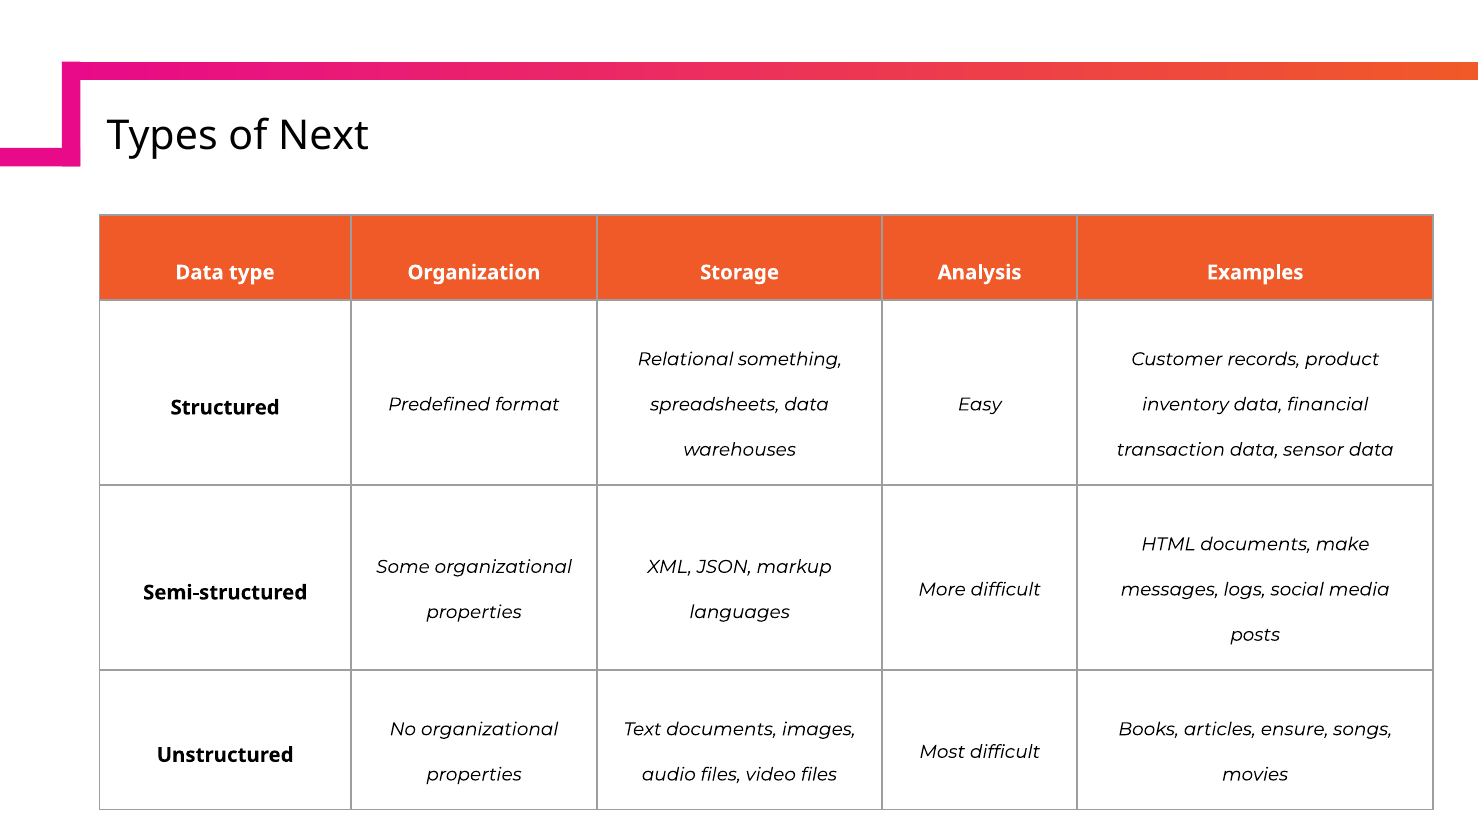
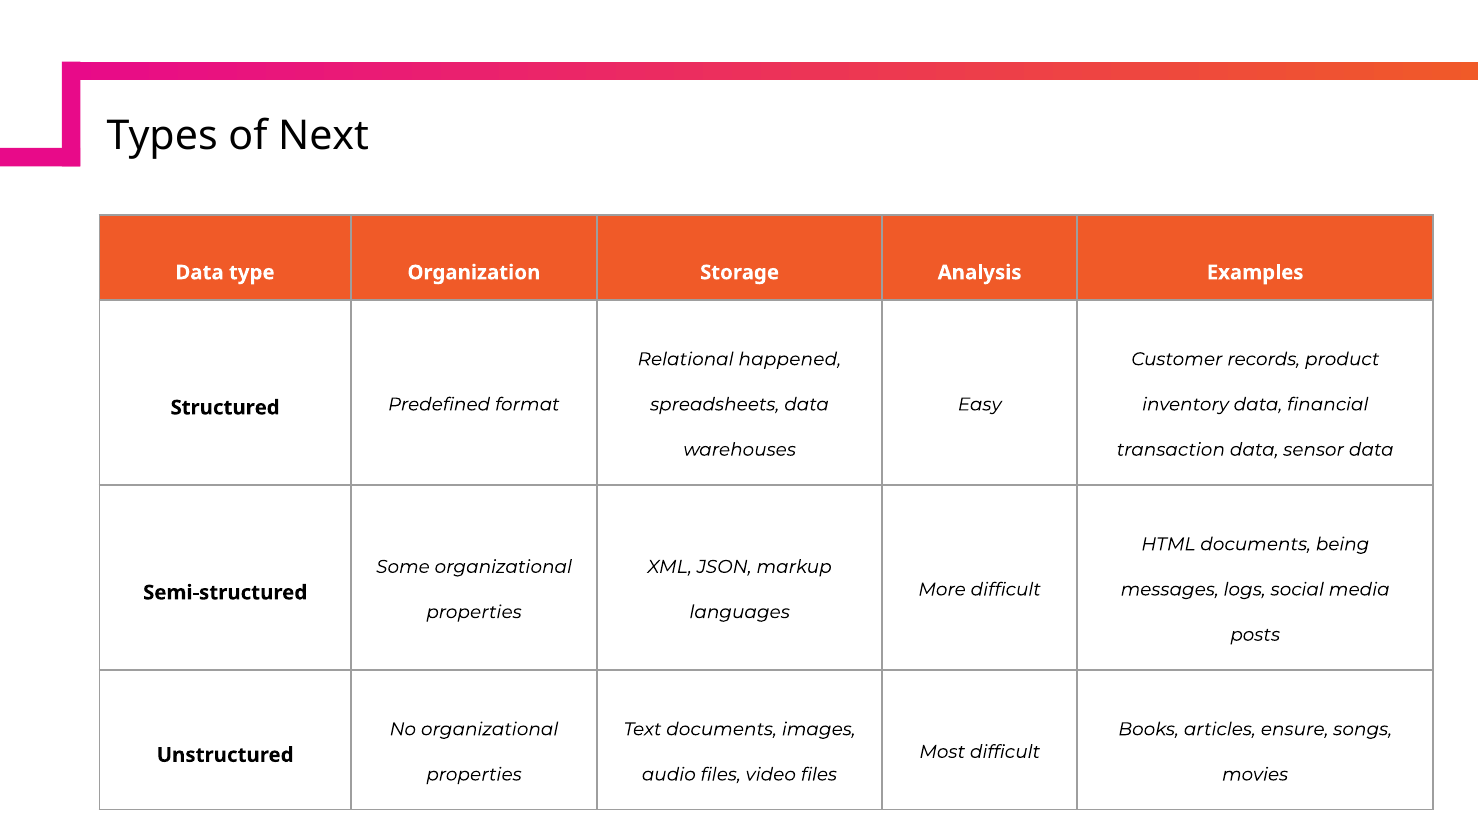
something: something -> happened
make: make -> being
